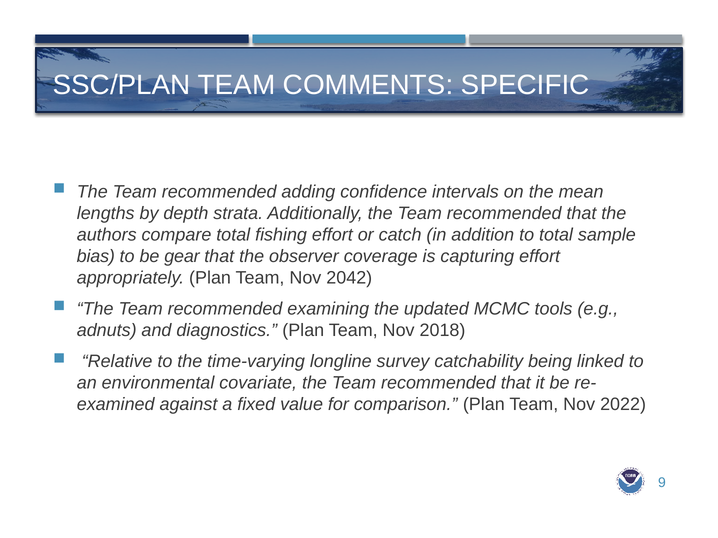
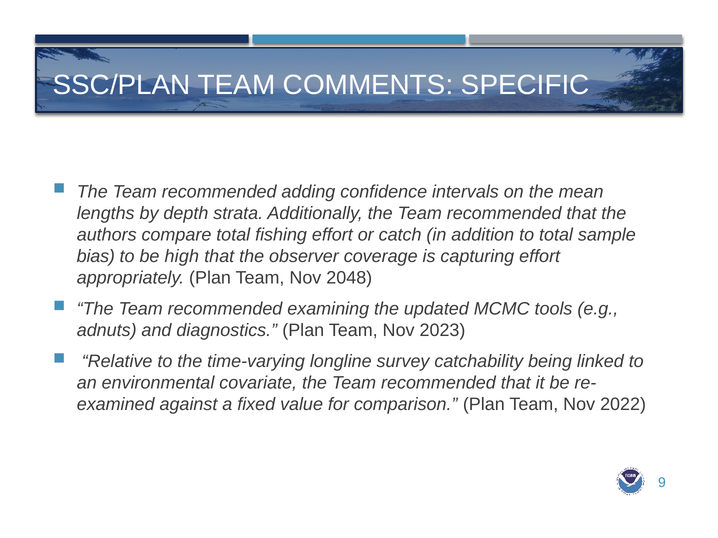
gear: gear -> high
2042: 2042 -> 2048
2018: 2018 -> 2023
